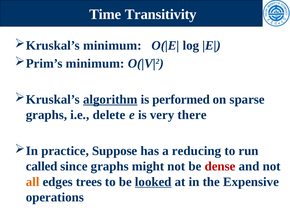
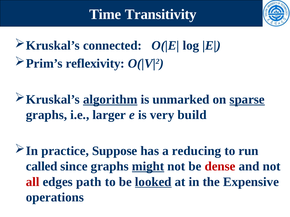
Kruskal’s minimum: minimum -> connected
Prim’s minimum: minimum -> reflexivity
performed: performed -> unmarked
sparse underline: none -> present
delete: delete -> larger
there: there -> build
might underline: none -> present
all colour: orange -> red
trees: trees -> path
